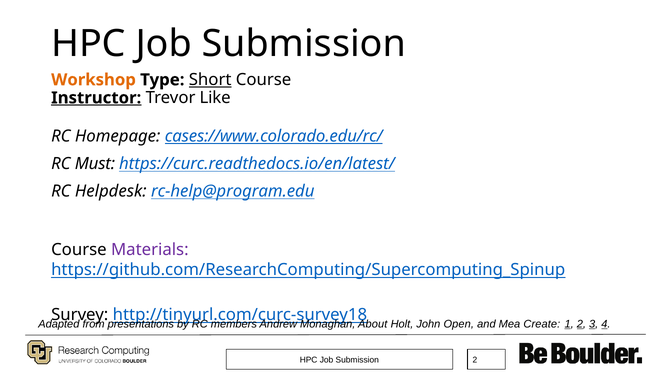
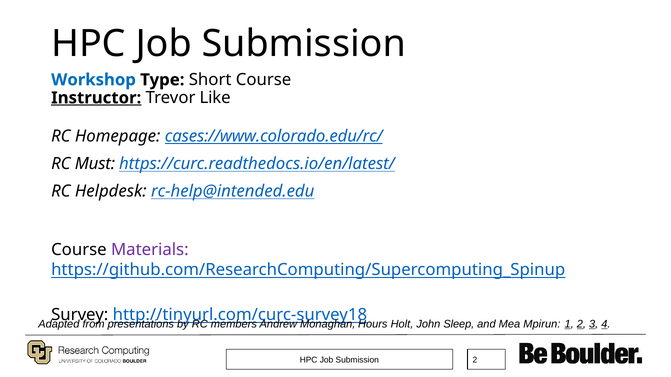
Workshop colour: orange -> blue
Short underline: present -> none
rc-help@program.edu: rc-help@program.edu -> rc-help@intended.edu
About: About -> Hours
Open: Open -> Sleep
Create: Create -> Mpirun
